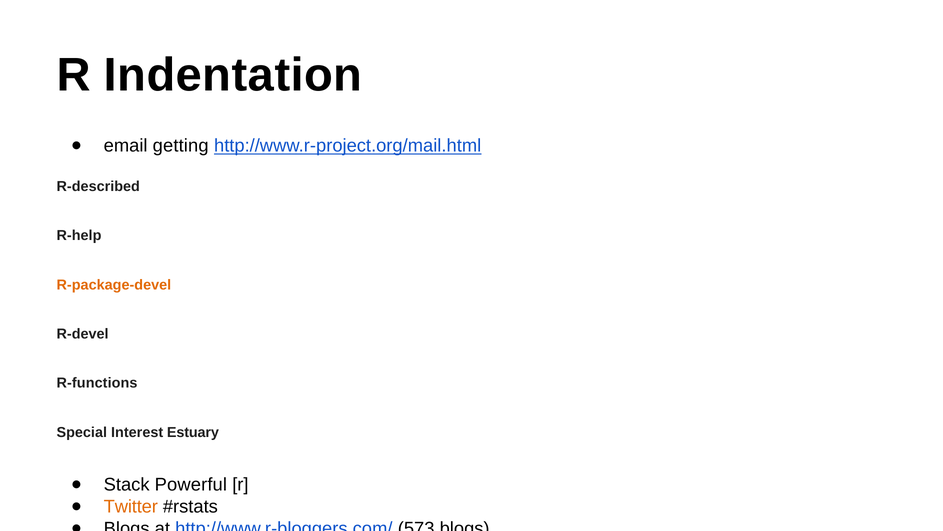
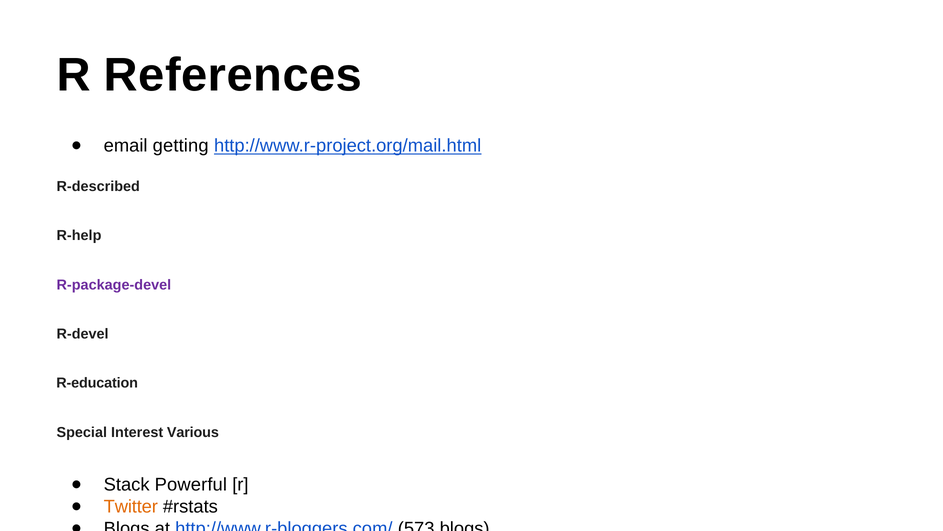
Indentation: Indentation -> References
R-package-devel colour: orange -> purple
R-functions: R-functions -> R-education
Estuary: Estuary -> Various
